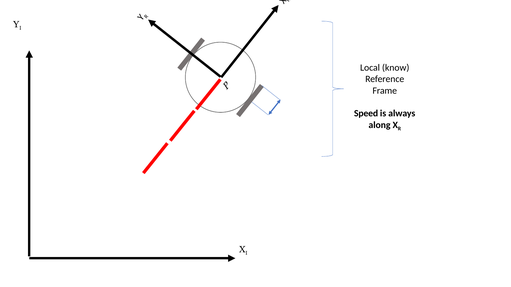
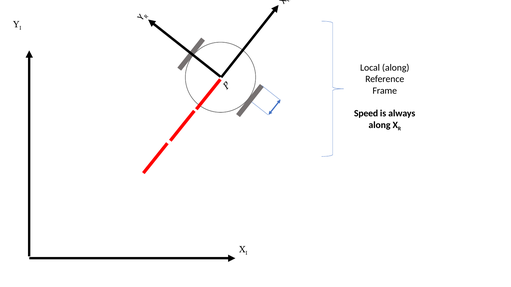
Local know: know -> along
